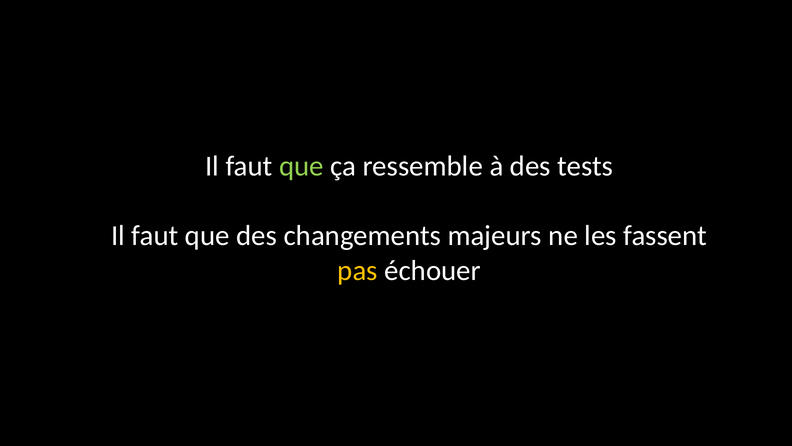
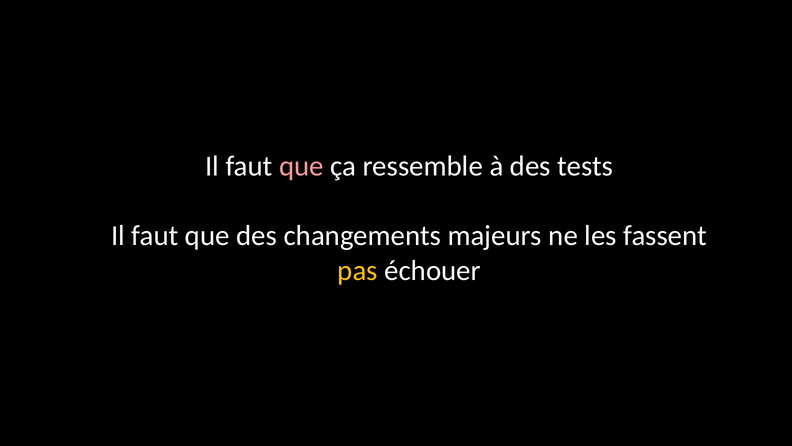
que at (301, 166) colour: light green -> pink
